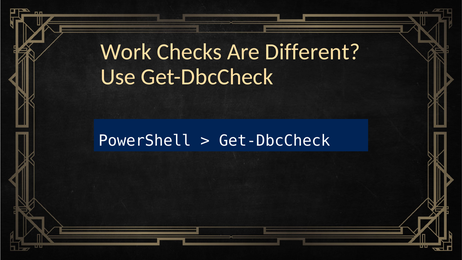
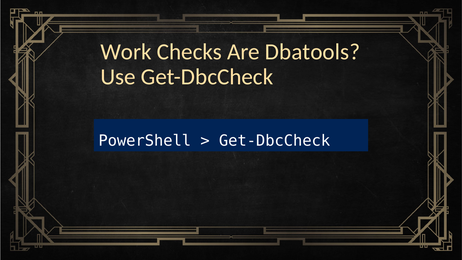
Different: Different -> Dbatools
